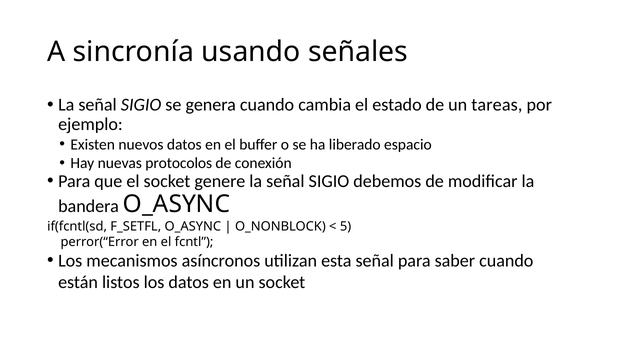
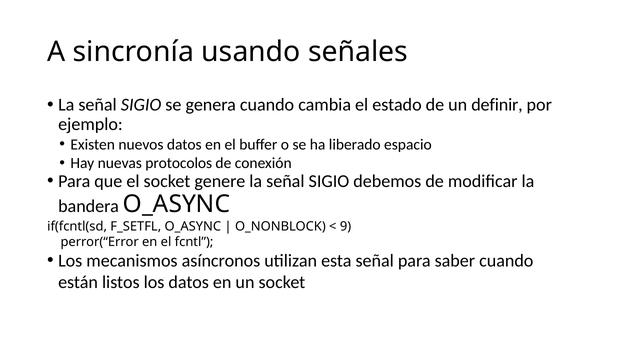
tareas: tareas -> definir
5: 5 -> 9
